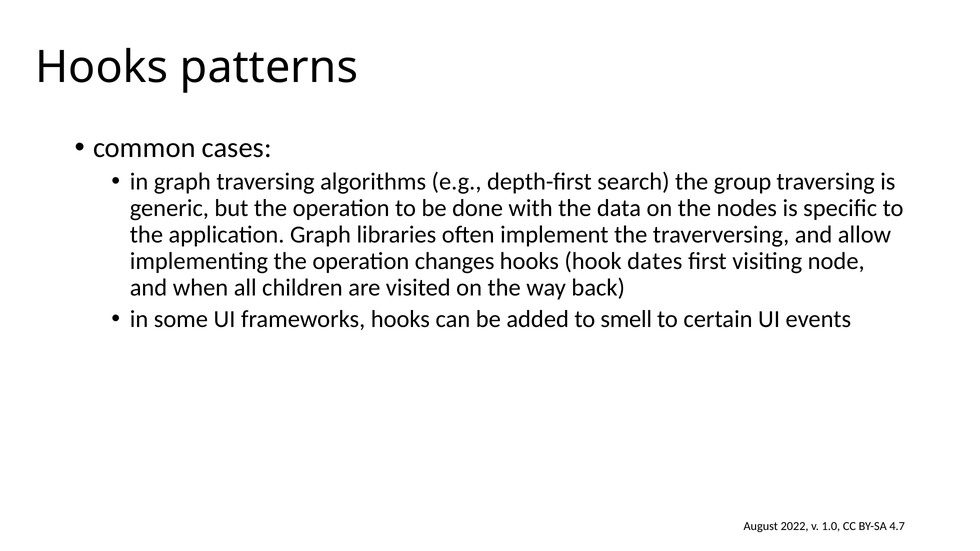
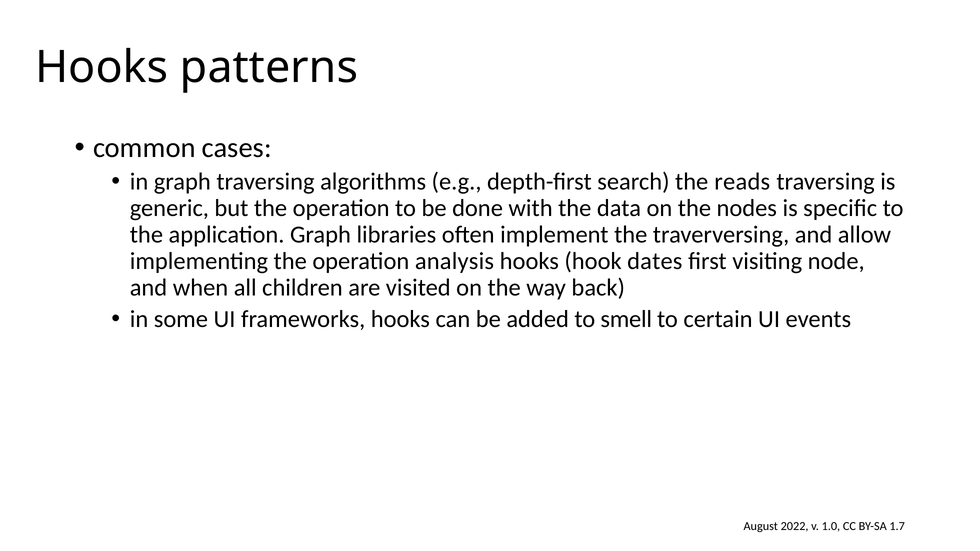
group: group -> reads
changes: changes -> analysis
4.7: 4.7 -> 1.7
